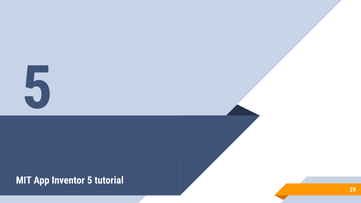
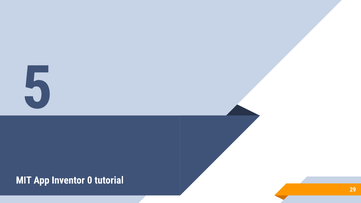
Inventor 5: 5 -> 0
